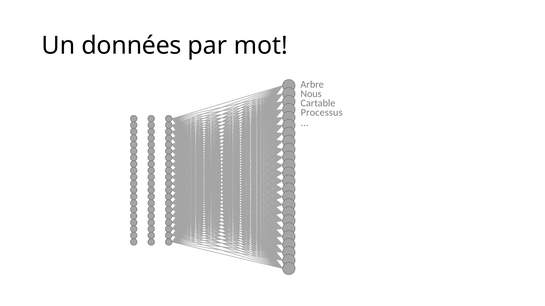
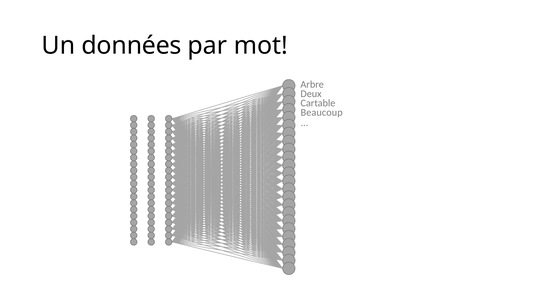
Nous: Nous -> Deux
Processus: Processus -> Beaucoup
